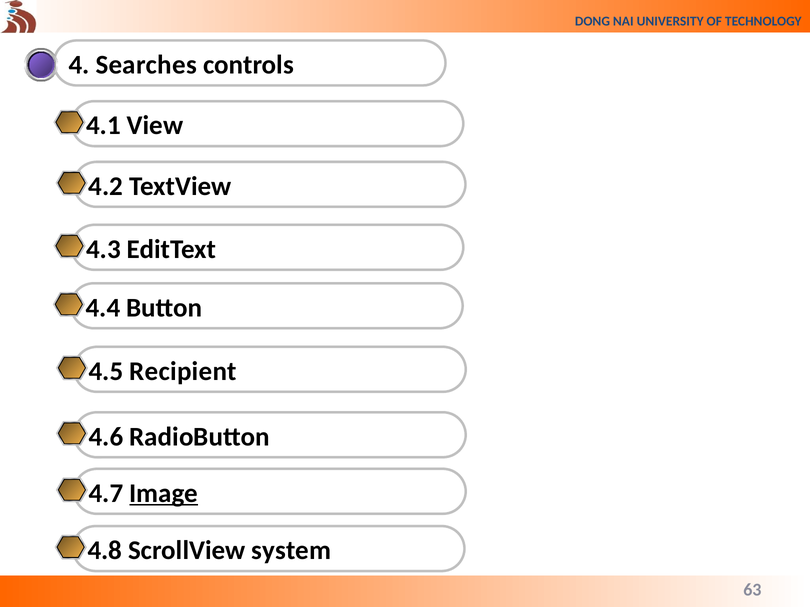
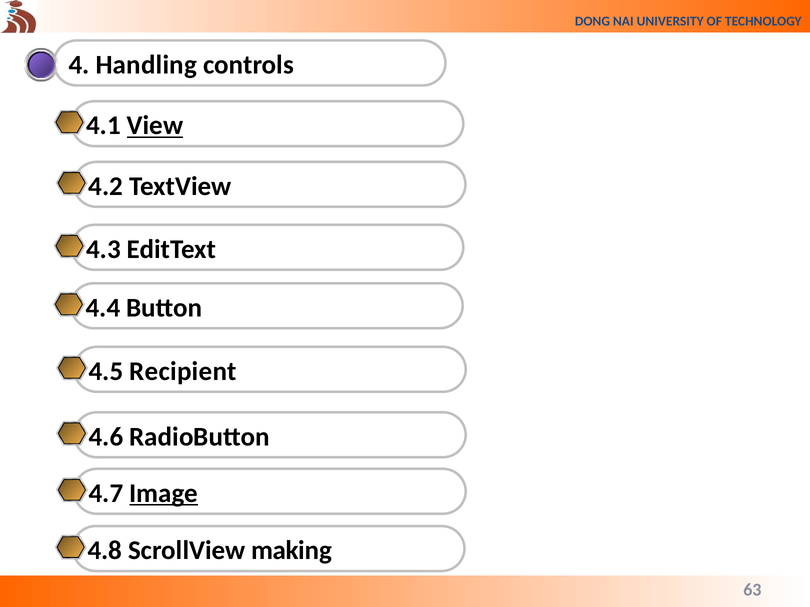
Searches: Searches -> Handling
View underline: none -> present
system: system -> making
